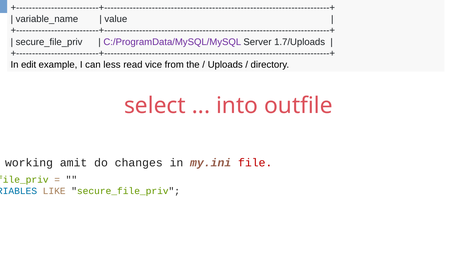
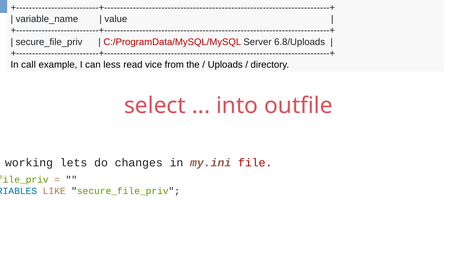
C:/ProgramData/MySQL/MySQL colour: purple -> red
1.7/Uploads: 1.7/Uploads -> 6.8/Uploads
edit: edit -> call
amit: amit -> lets
